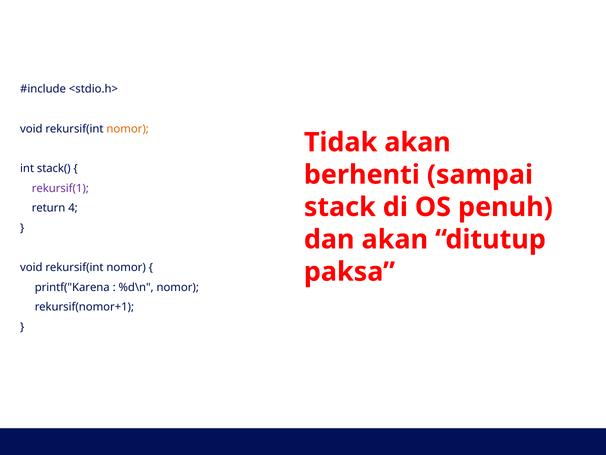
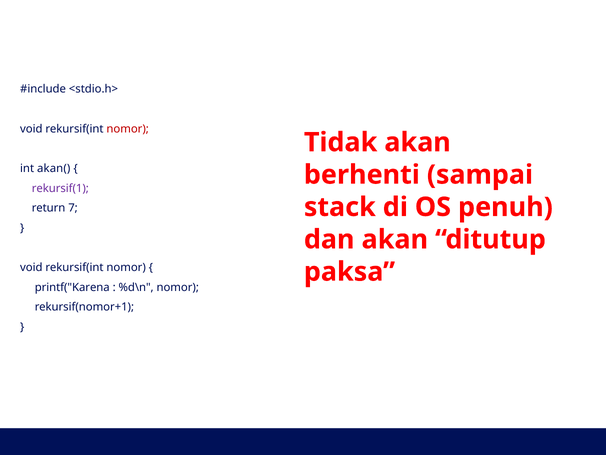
nomor at (128, 129) colour: orange -> red
stack(: stack( -> akan(
4: 4 -> 7
